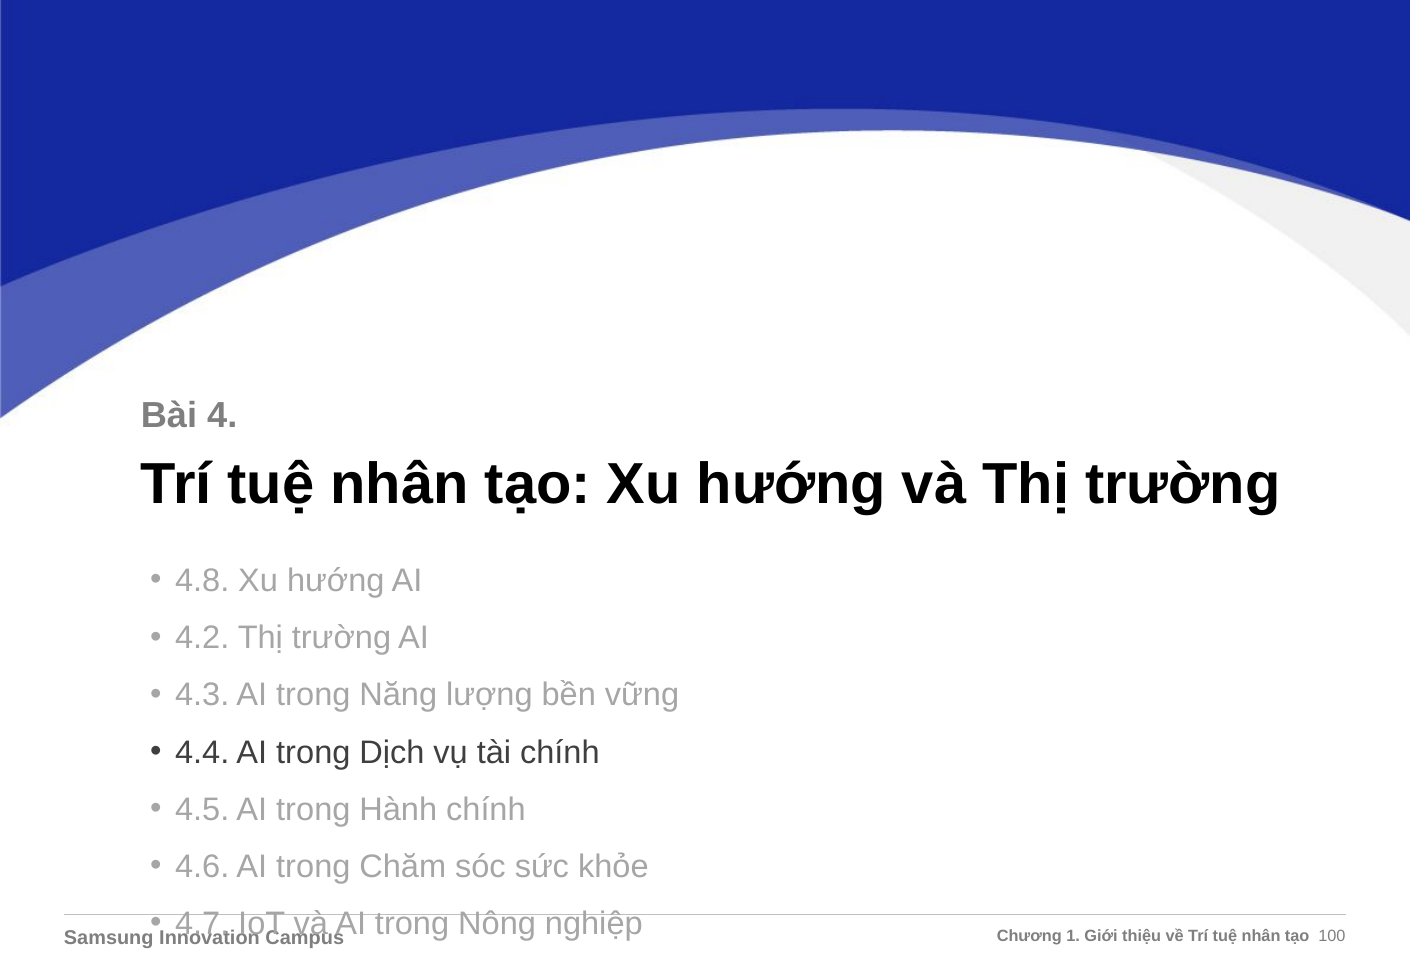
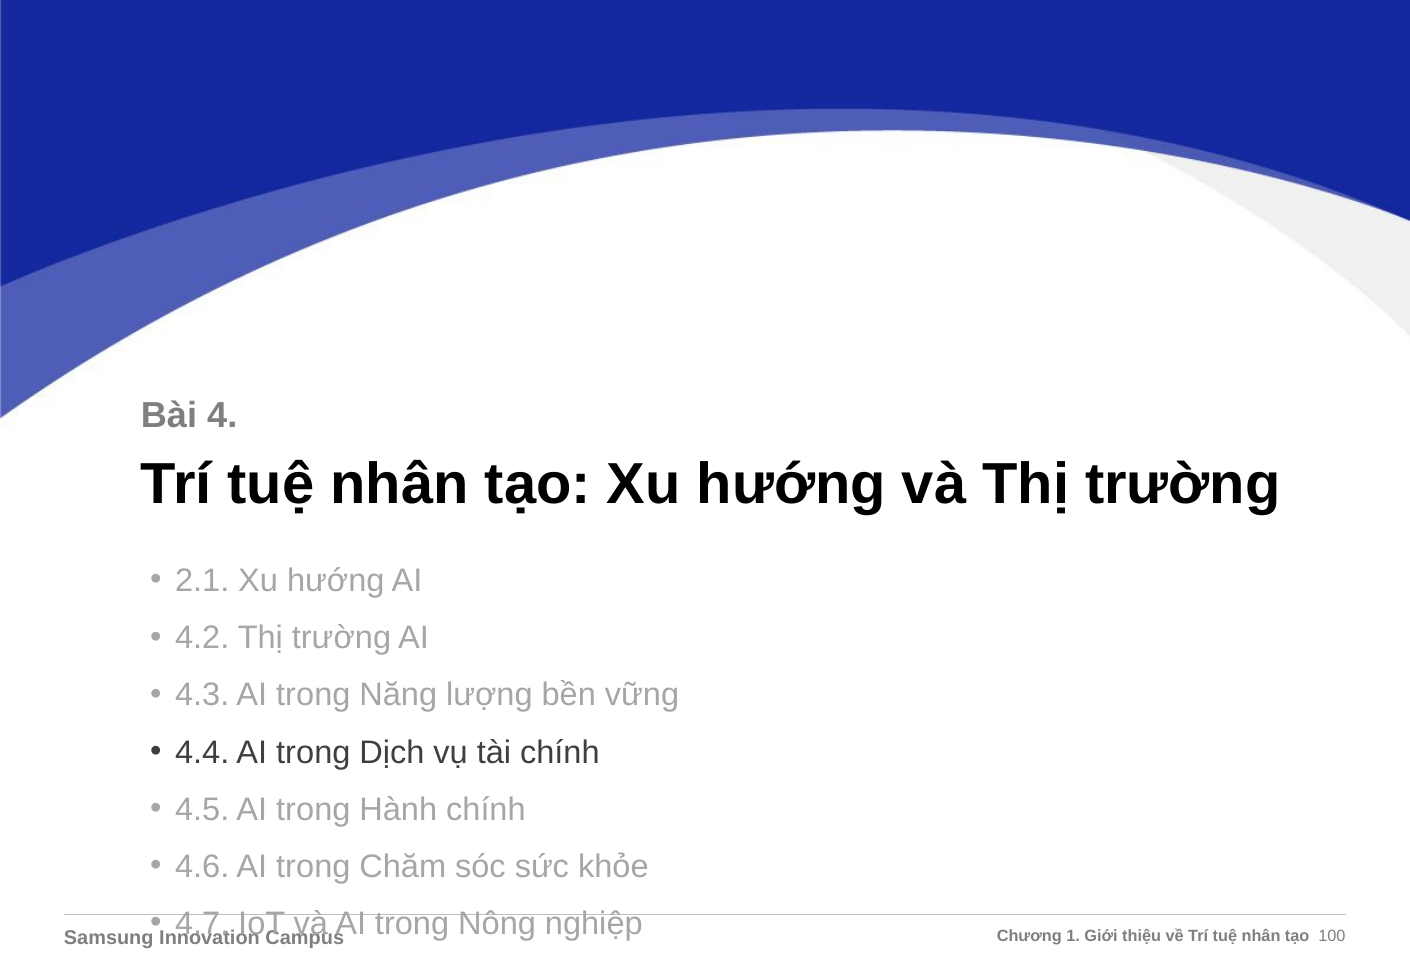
4.8: 4.8 -> 2.1
